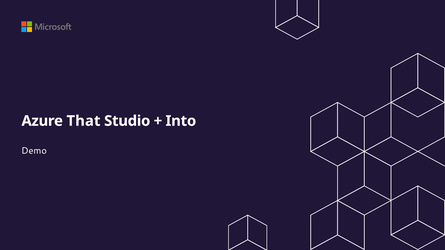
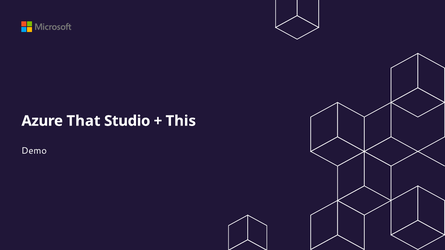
Into: Into -> This
